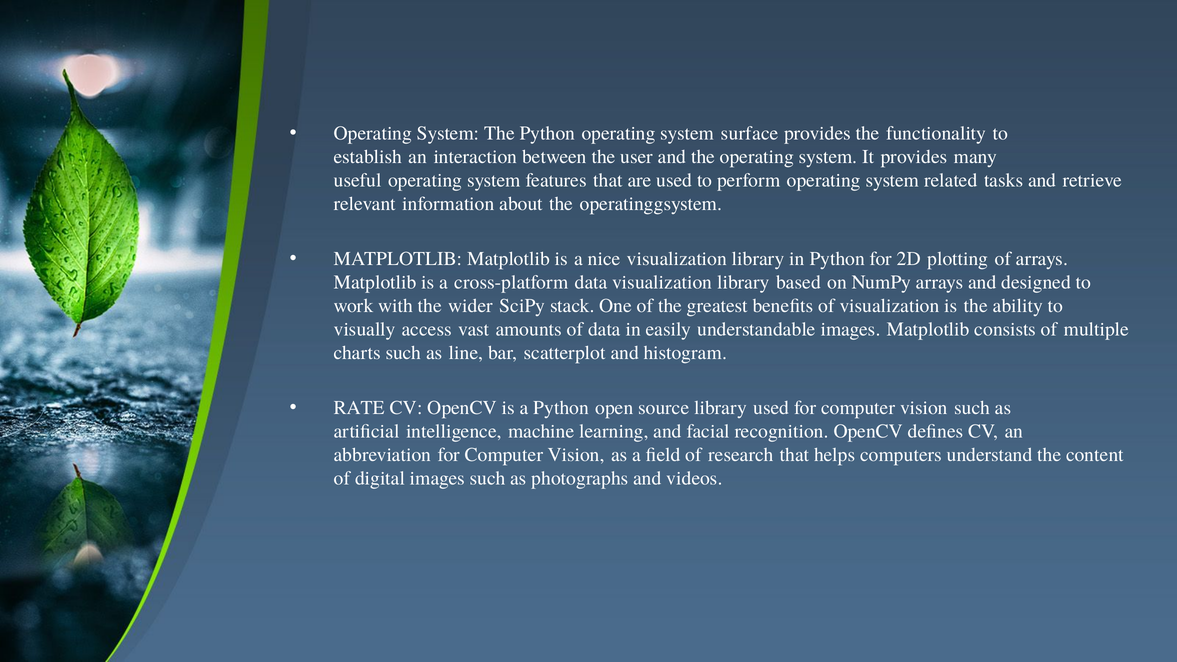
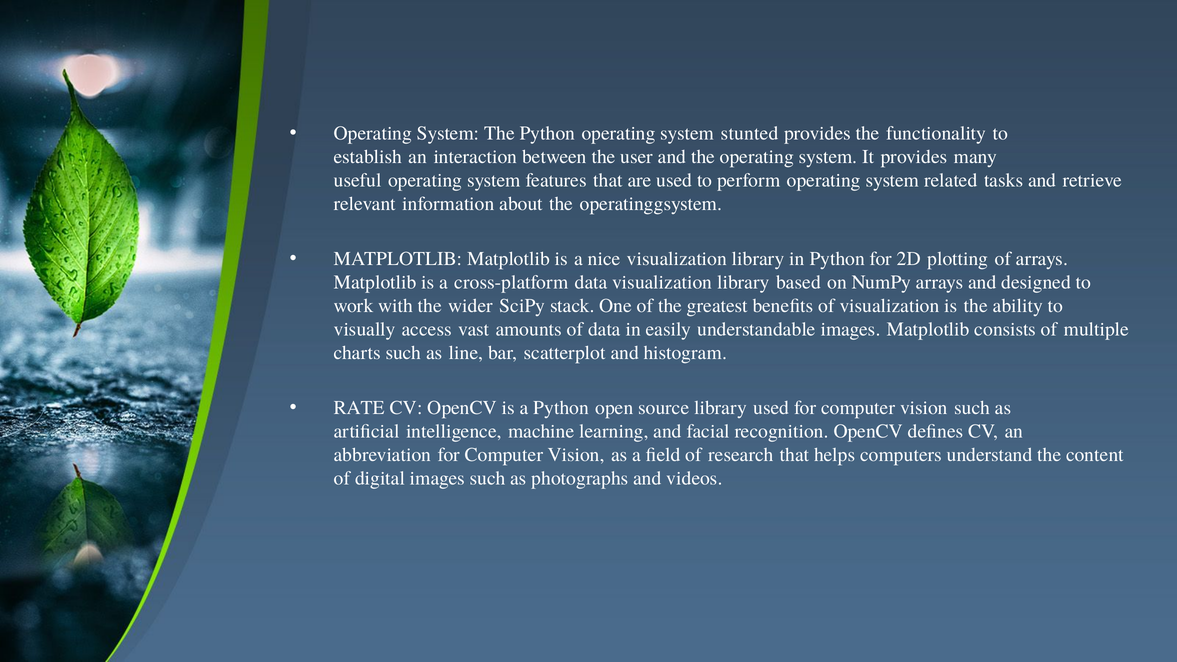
surface: surface -> stunted
